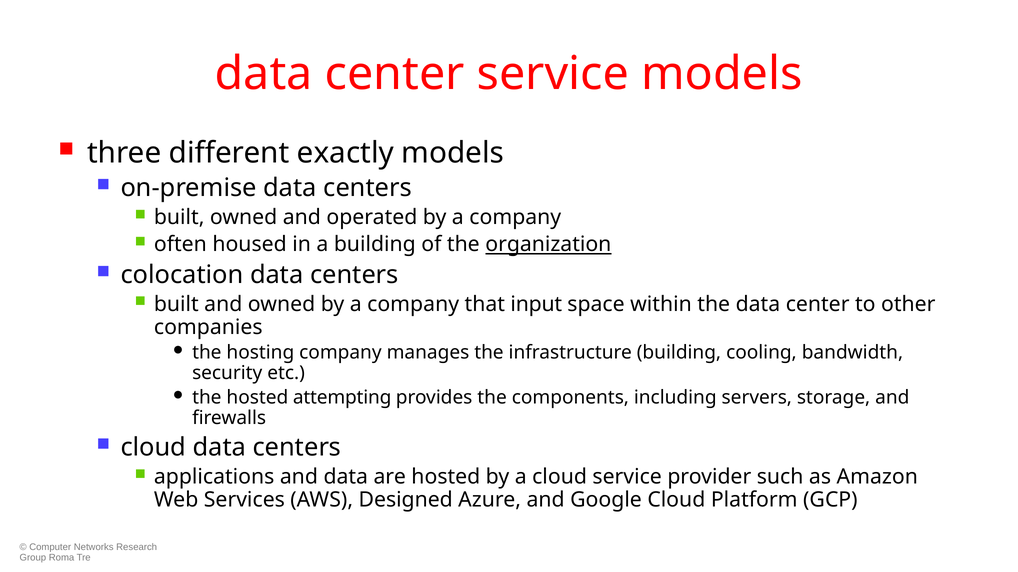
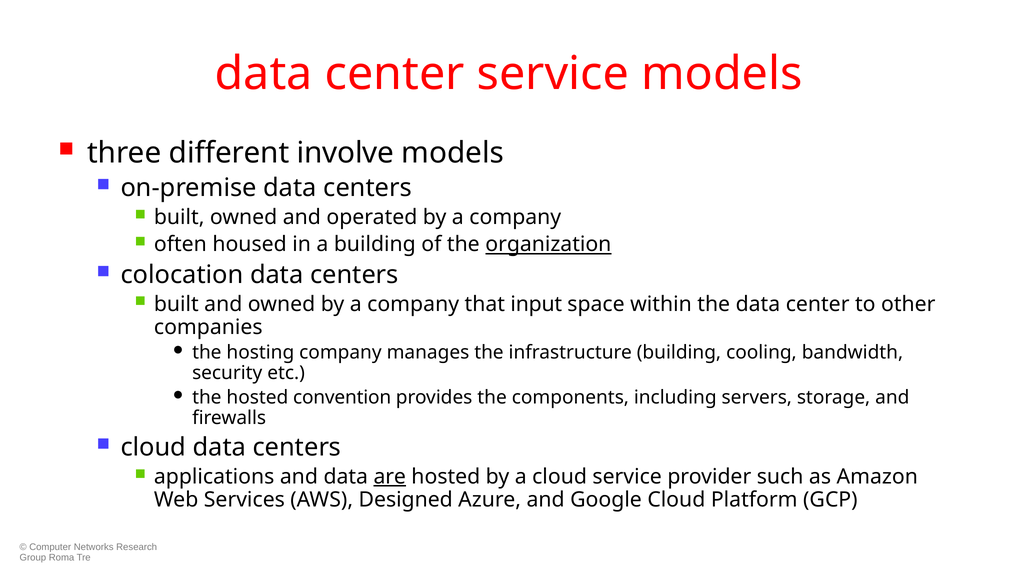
exactly: exactly -> involve
attempting: attempting -> convention
are underline: none -> present
